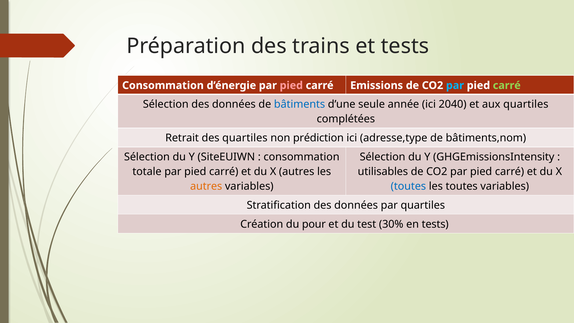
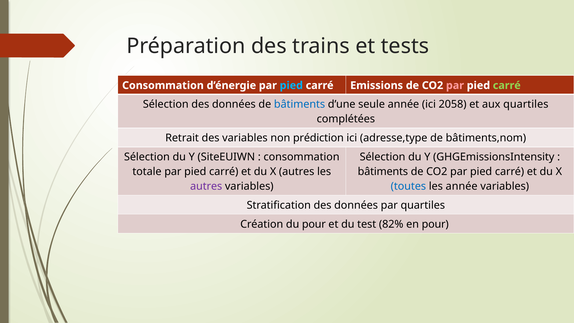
pied at (291, 85) colour: pink -> light blue
par at (455, 85) colour: light blue -> pink
2040: 2040 -> 2058
des quartiles: quartiles -> variables
utilisables at (383, 172): utilisables -> bâtiments
autres at (206, 186) colour: orange -> purple
les toutes: toutes -> année
30%: 30% -> 82%
en tests: tests -> pour
